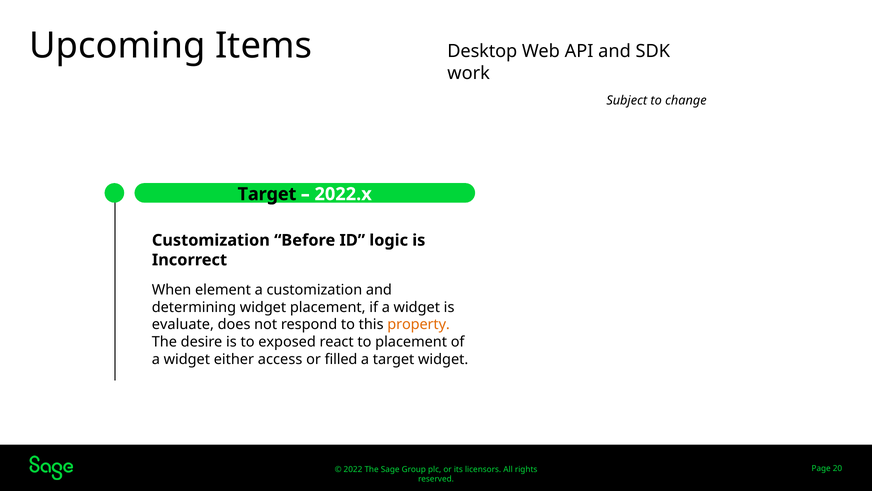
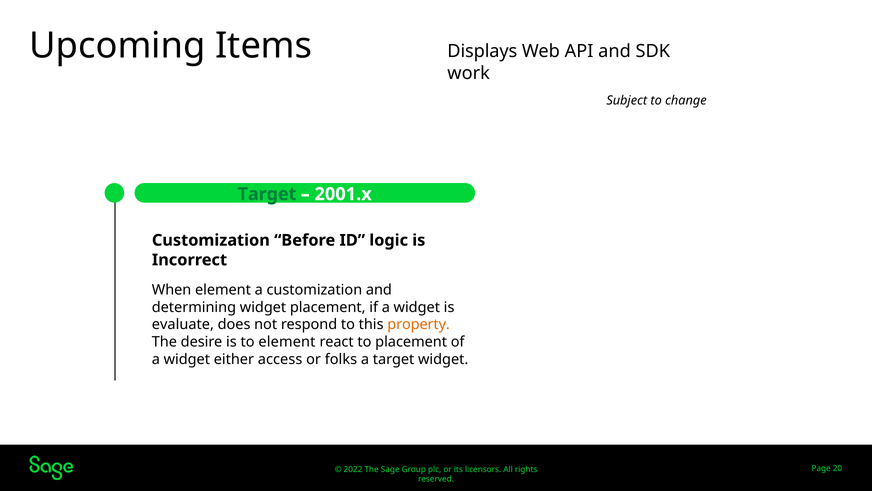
Desktop: Desktop -> Displays
Target at (267, 194) colour: black -> green
2022.x: 2022.x -> 2001.x
to exposed: exposed -> element
filled: filled -> folks
